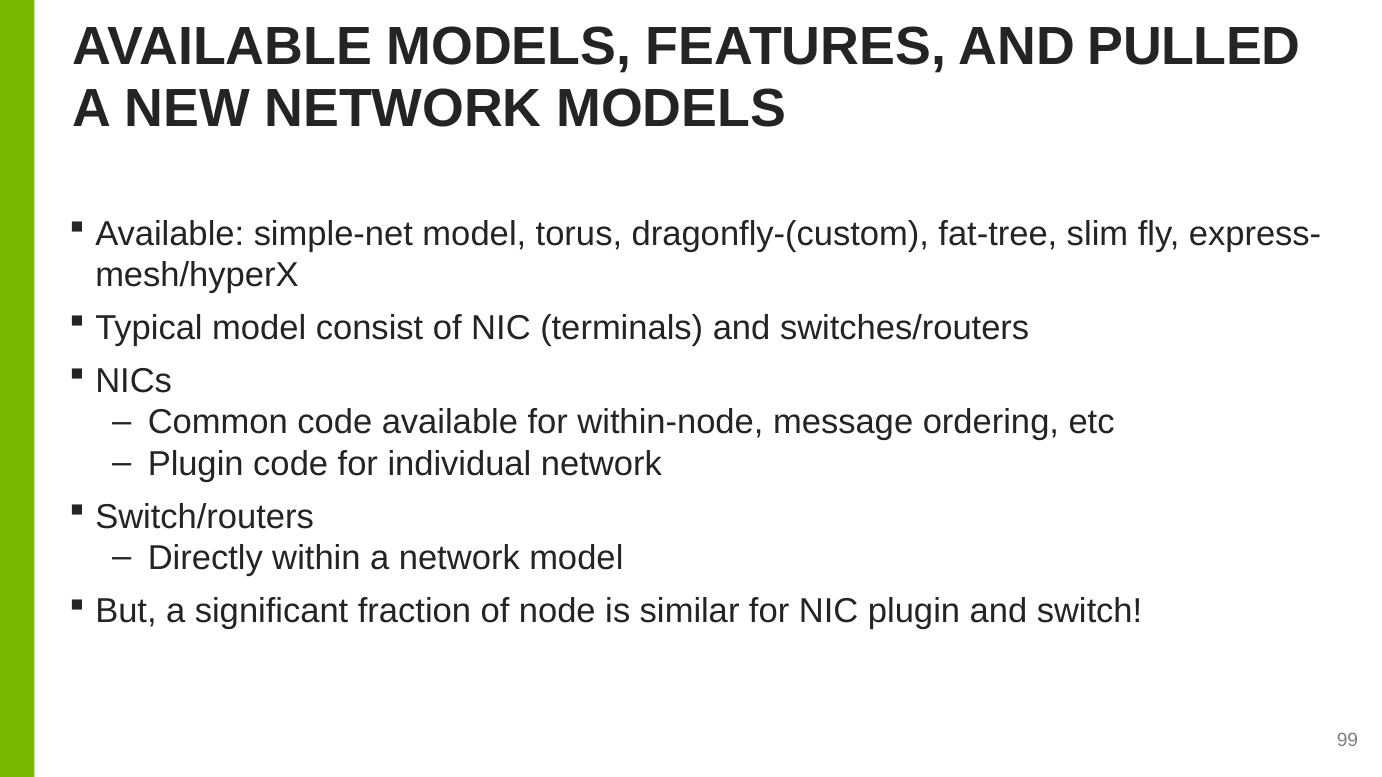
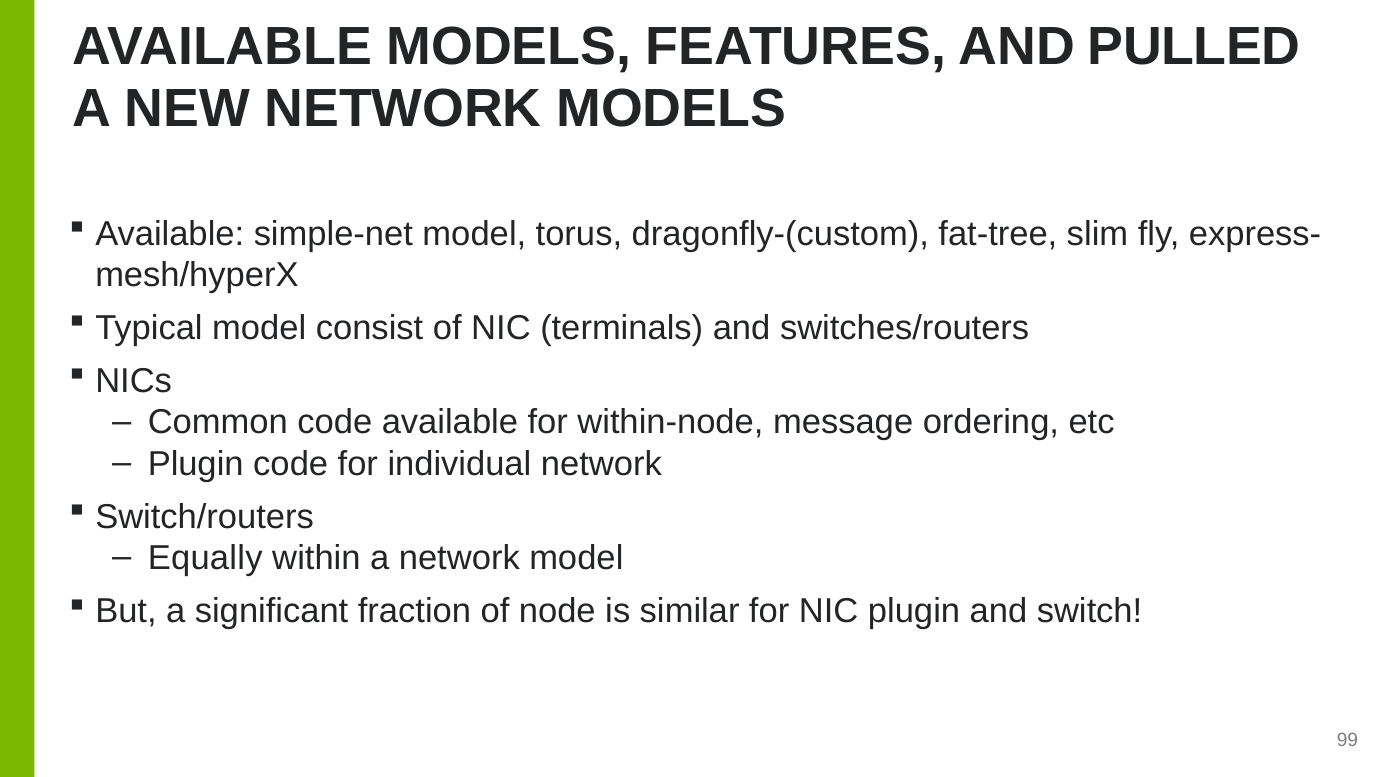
Directly: Directly -> Equally
